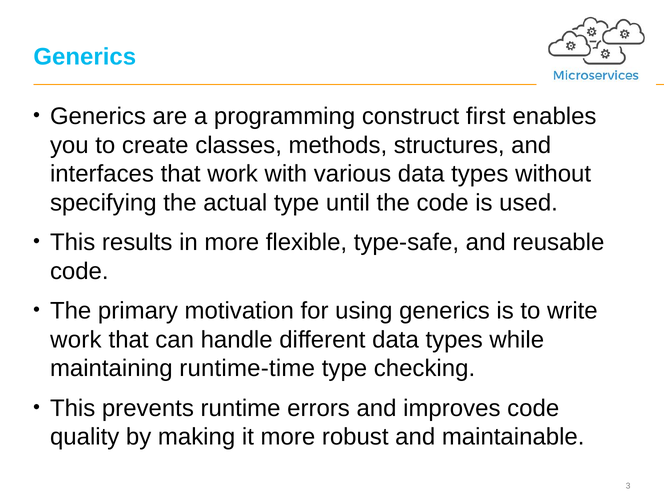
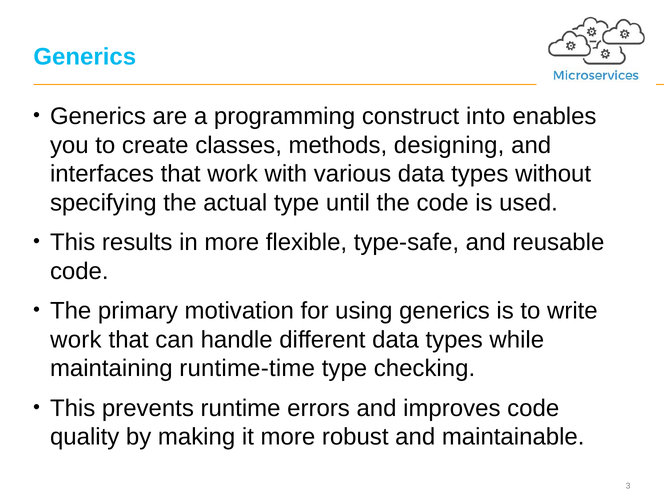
first: first -> into
structures: structures -> designing
